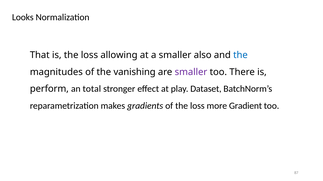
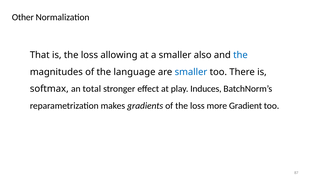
Looks: Looks -> Other
vanishing: vanishing -> language
smaller at (191, 72) colour: purple -> blue
perform: perform -> softmax
Dataset: Dataset -> Induces
